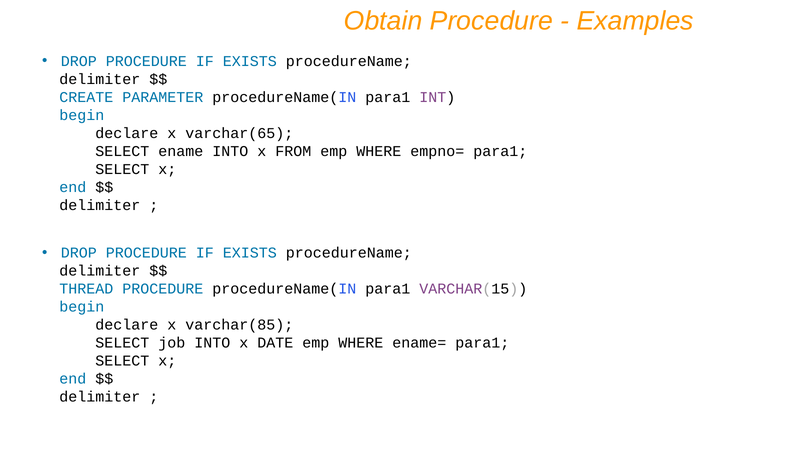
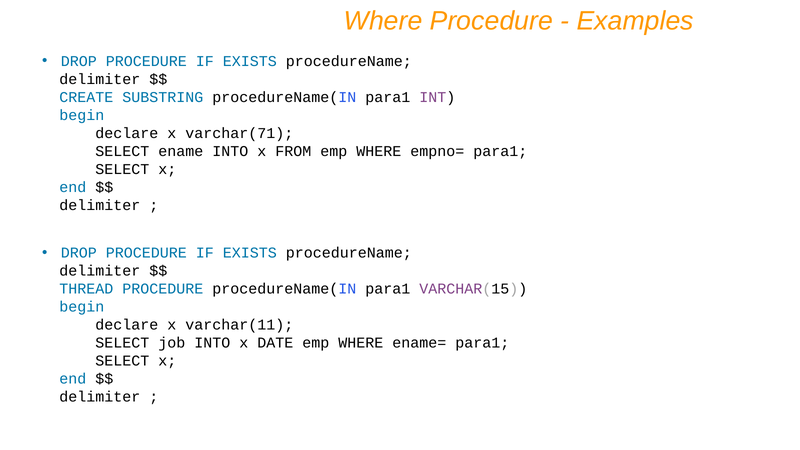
Obtain at (383, 21): Obtain -> Where
PARAMETER: PARAMETER -> SUBSTRING
varchar(65: varchar(65 -> varchar(71
varchar(85: varchar(85 -> varchar(11
